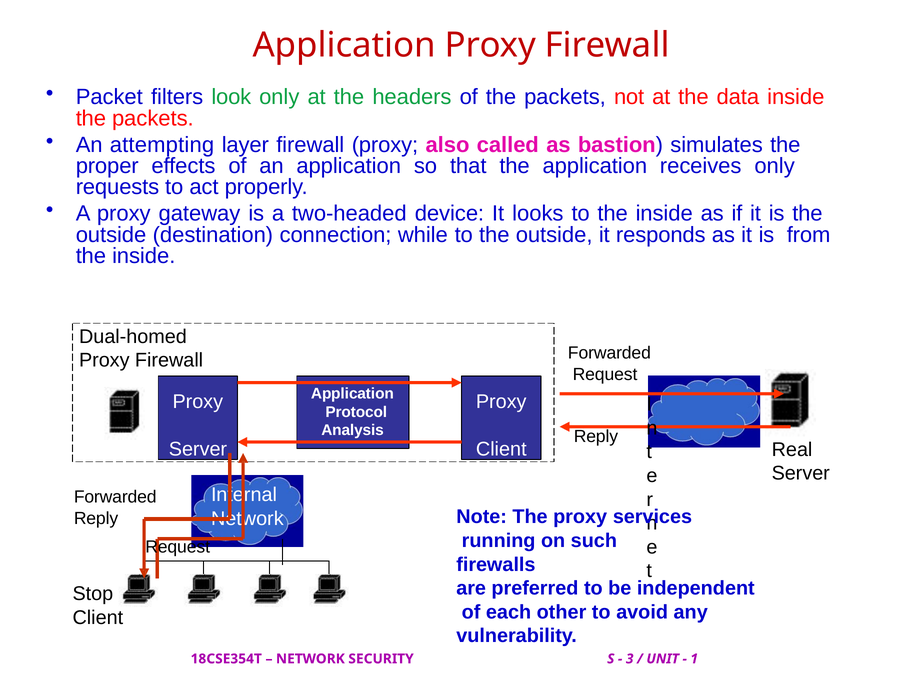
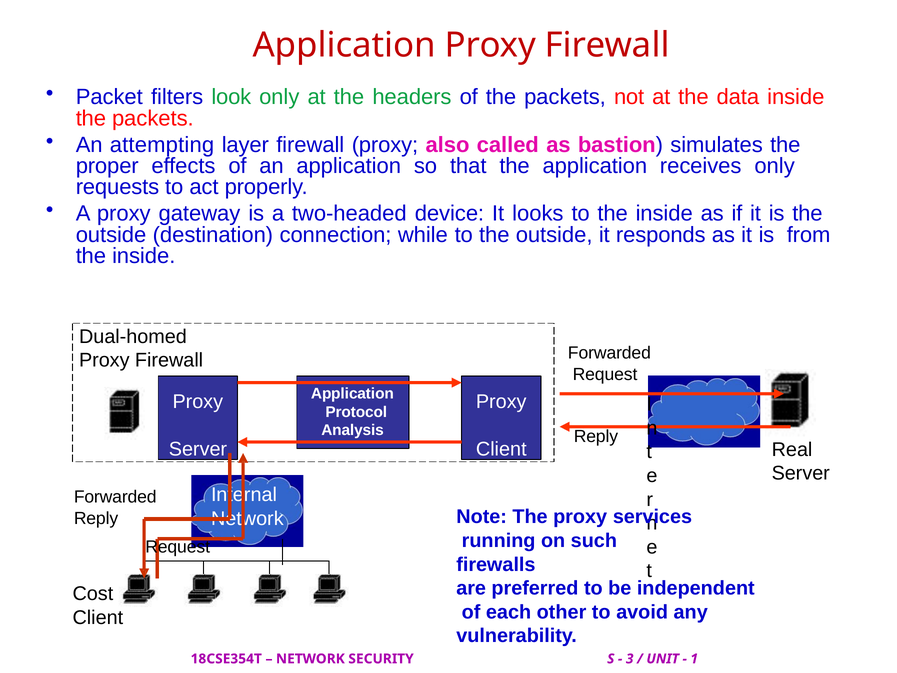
Stop: Stop -> Cost
